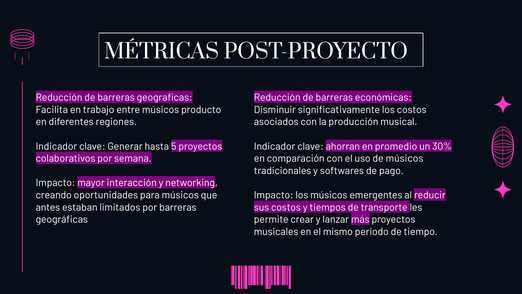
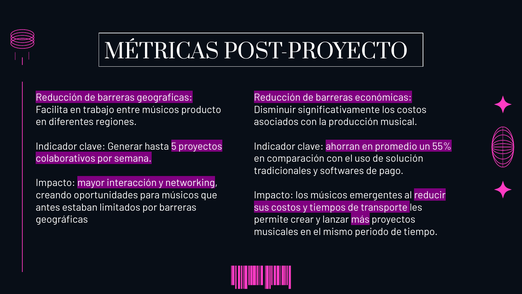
30%: 30% -> 55%
de músicos: músicos -> solución
